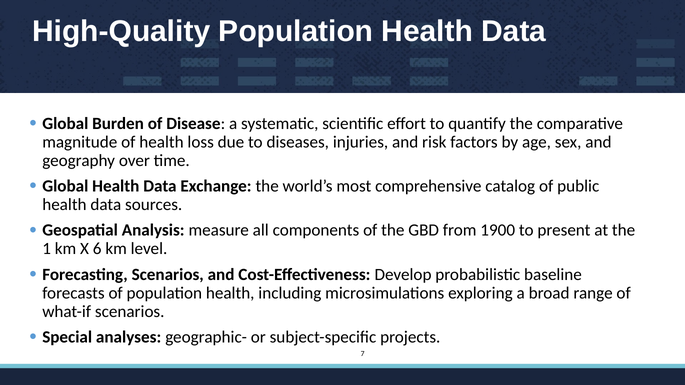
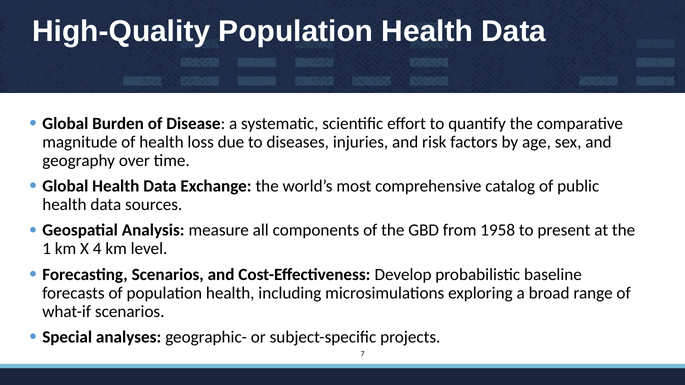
1900: 1900 -> 1958
6: 6 -> 4
